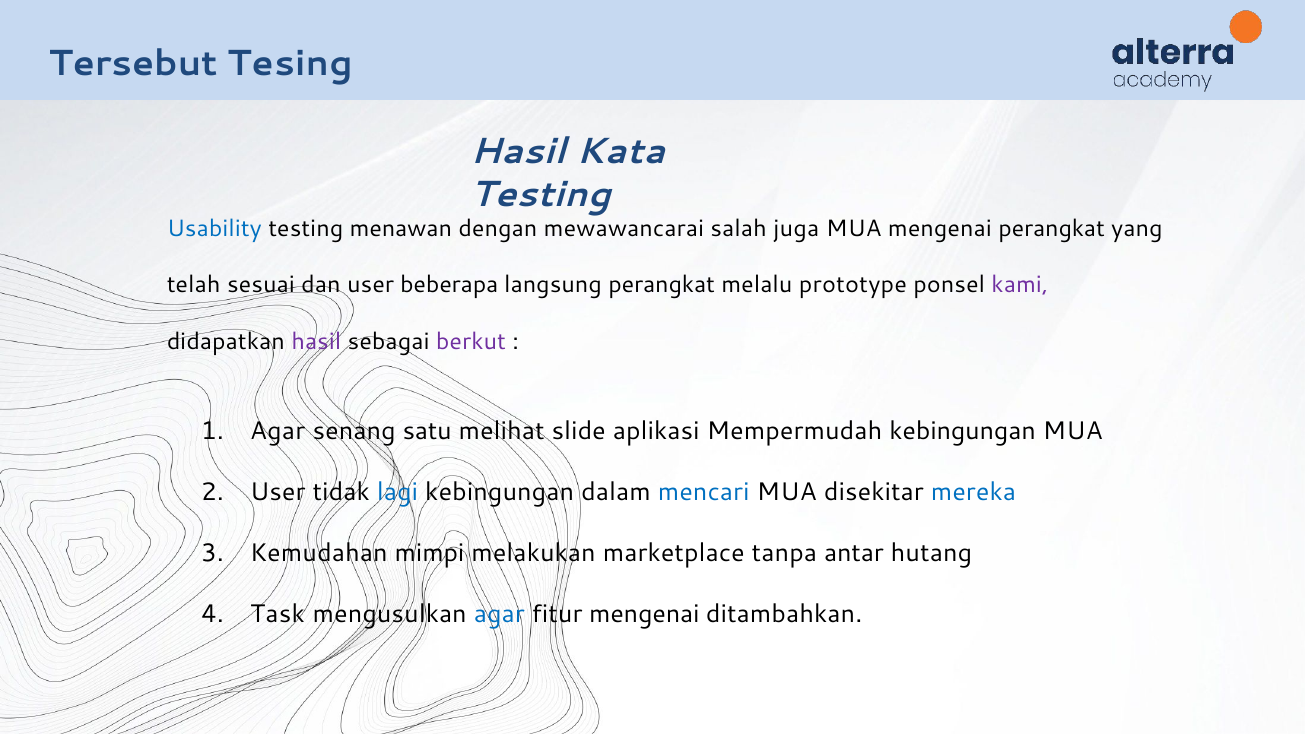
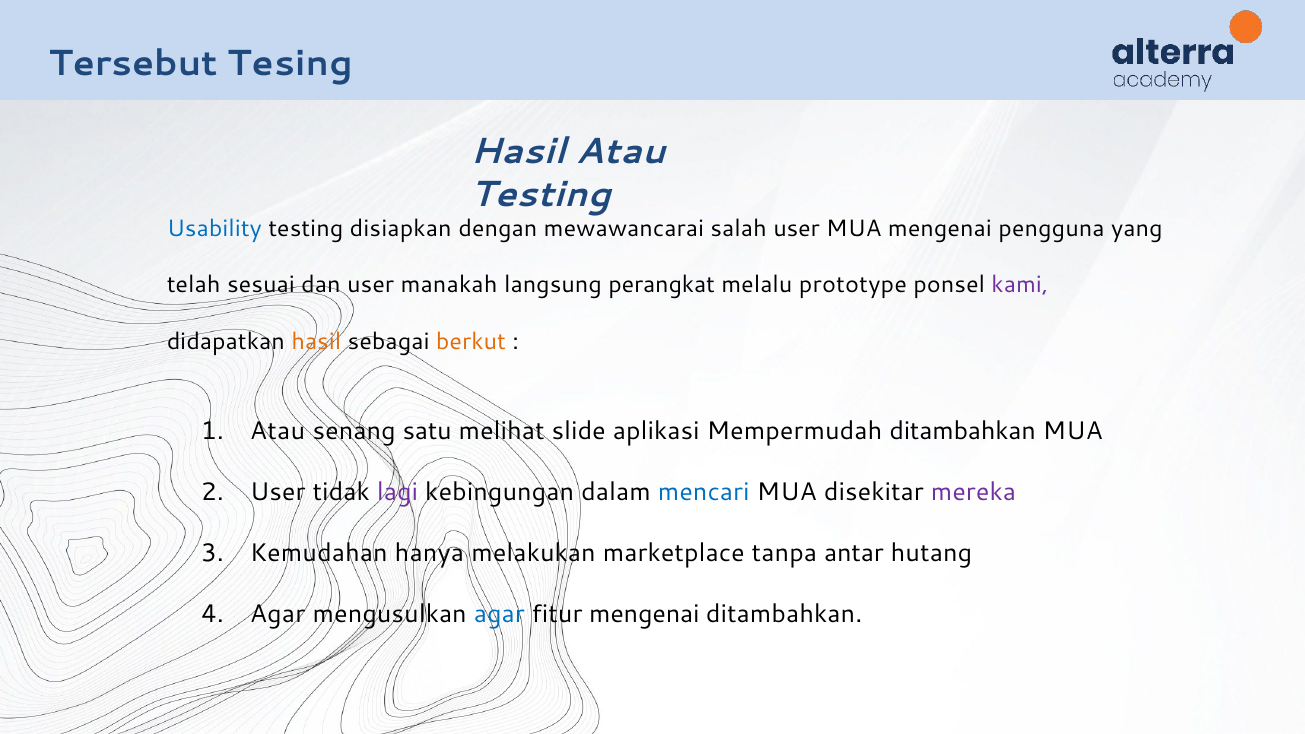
Hasil Kata: Kata -> Atau
menawan: menawan -> disiapkan
salah juga: juga -> user
mengenai perangkat: perangkat -> pengguna
beberapa: beberapa -> manakah
hasil at (316, 342) colour: purple -> orange
berkut colour: purple -> orange
Agar at (278, 431): Agar -> Atau
Mempermudah kebingungan: kebingungan -> ditambahkan
lagi colour: blue -> purple
mereka colour: blue -> purple
mimpi: mimpi -> hanya
Task at (278, 614): Task -> Agar
